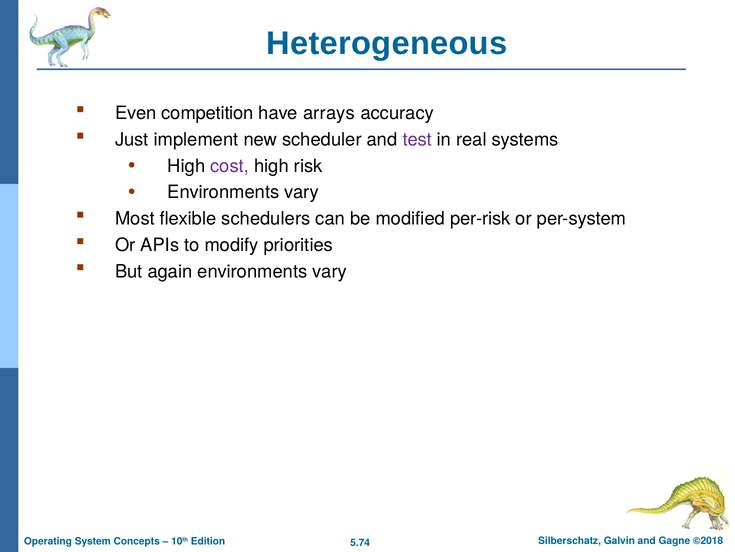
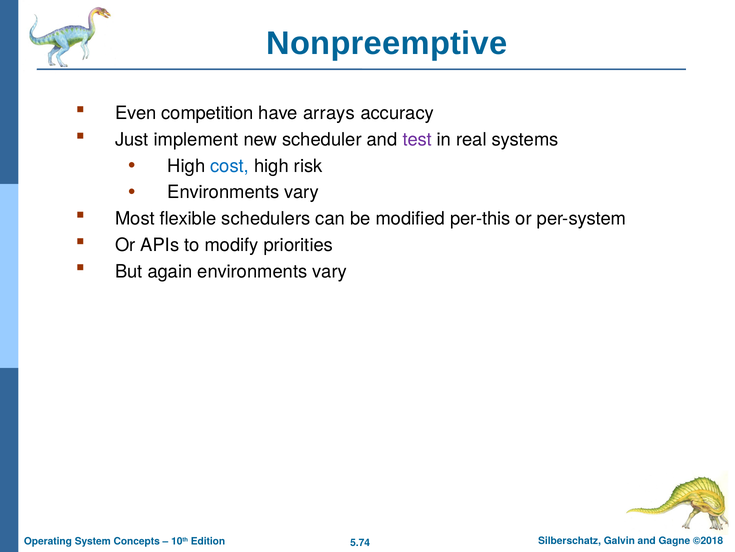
Heterogeneous: Heterogeneous -> Nonpreemptive
cost colour: purple -> blue
per-risk: per-risk -> per-this
